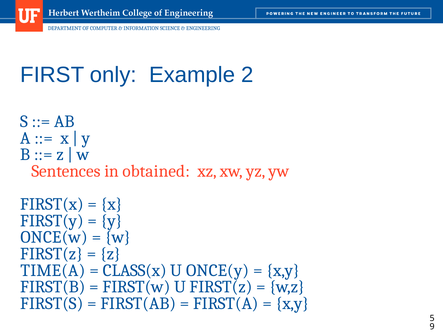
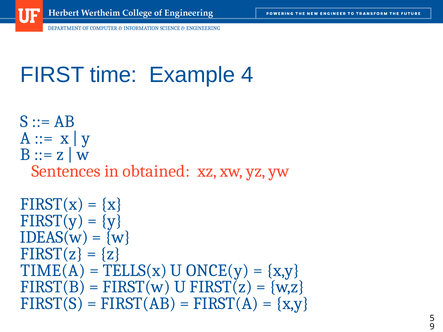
only: only -> time
2: 2 -> 4
ONCE(w: ONCE(w -> IDEAS(w
CLASS(x: CLASS(x -> TELLS(x
